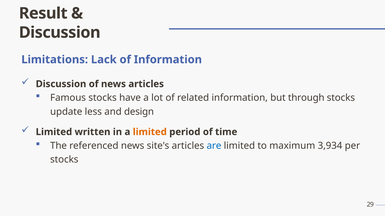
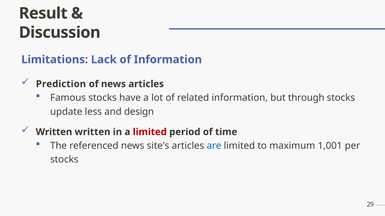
Discussion at (61, 84): Discussion -> Prediction
Limited at (54, 132): Limited -> Written
limited at (150, 132) colour: orange -> red
3,934: 3,934 -> 1,001
